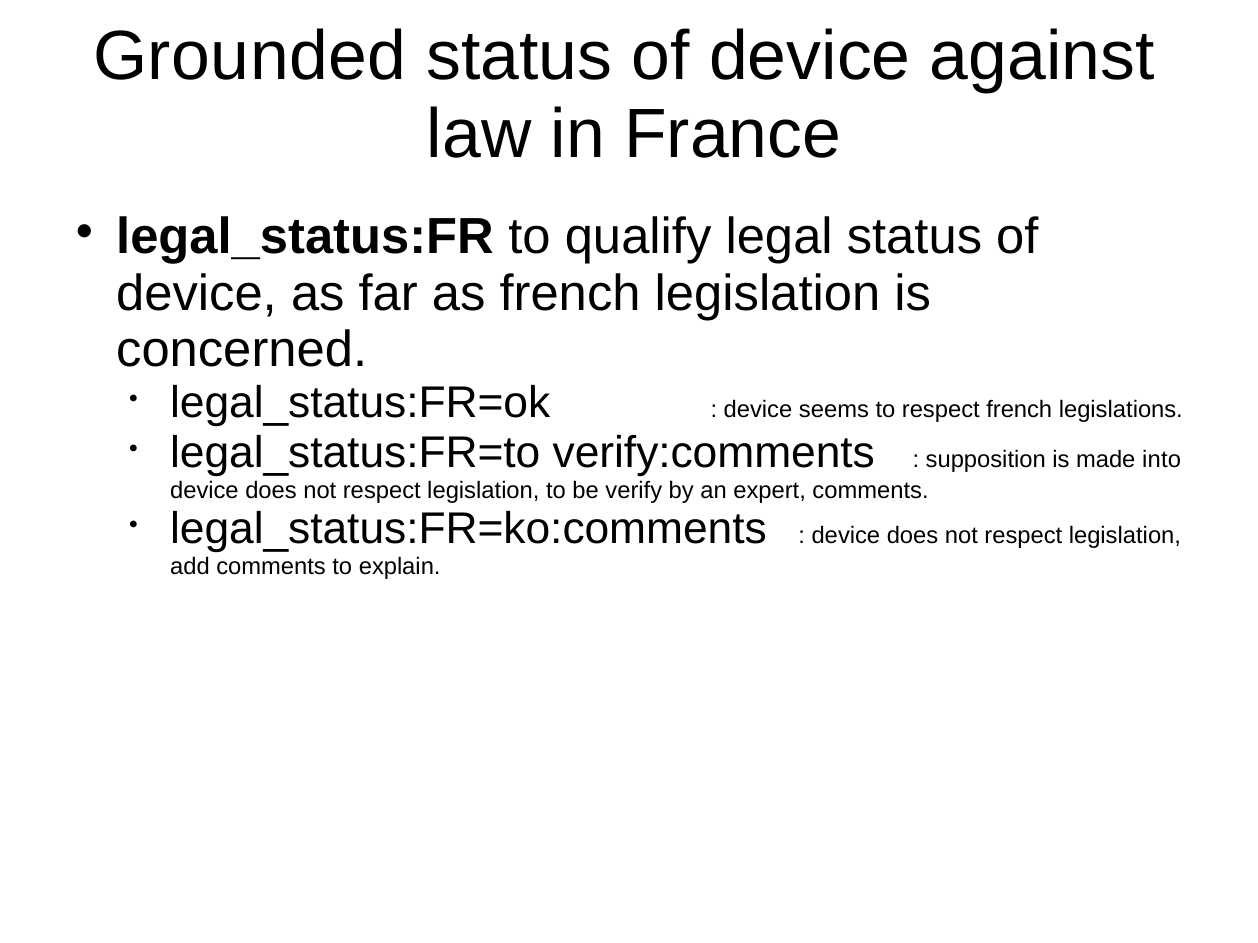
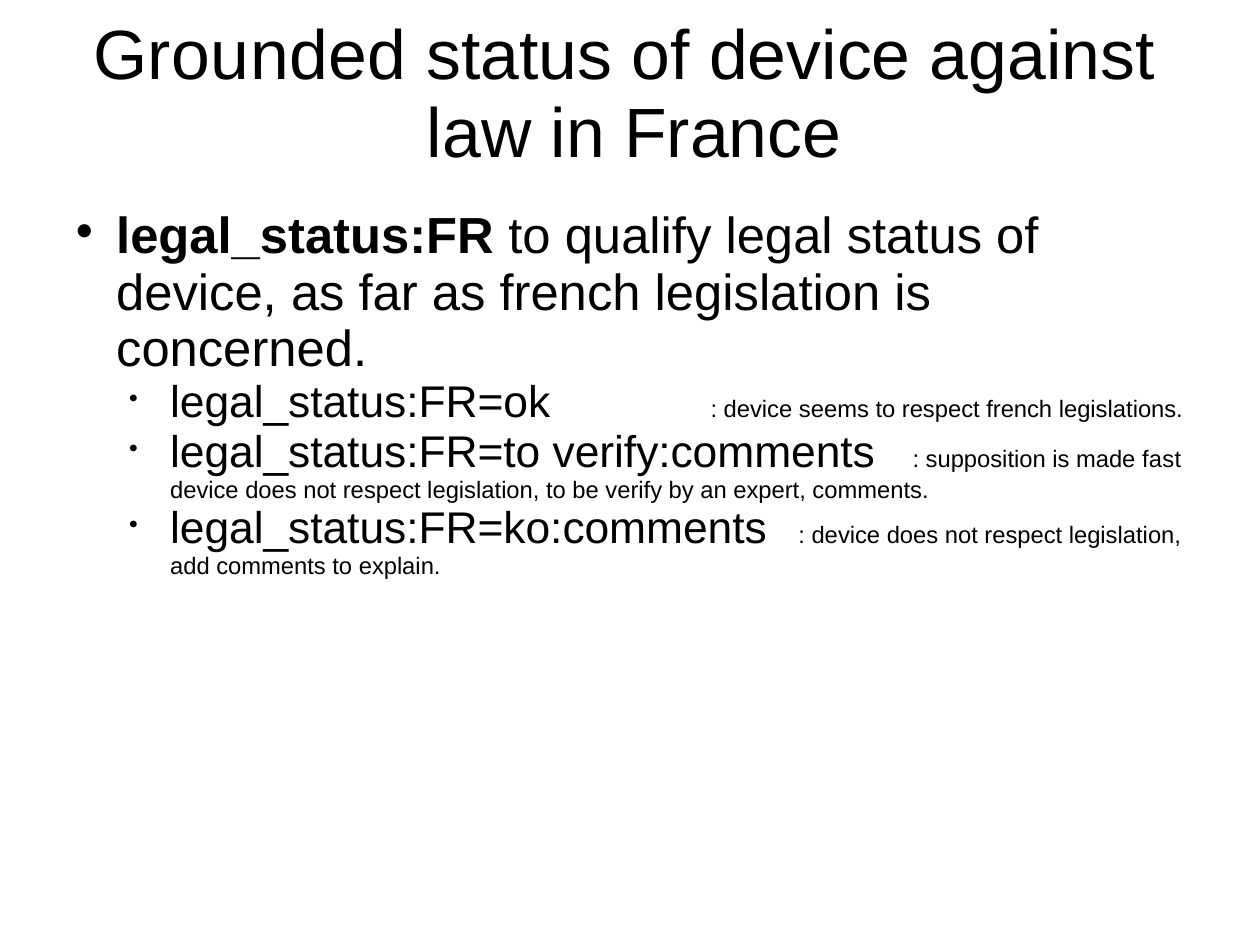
into: into -> fast
